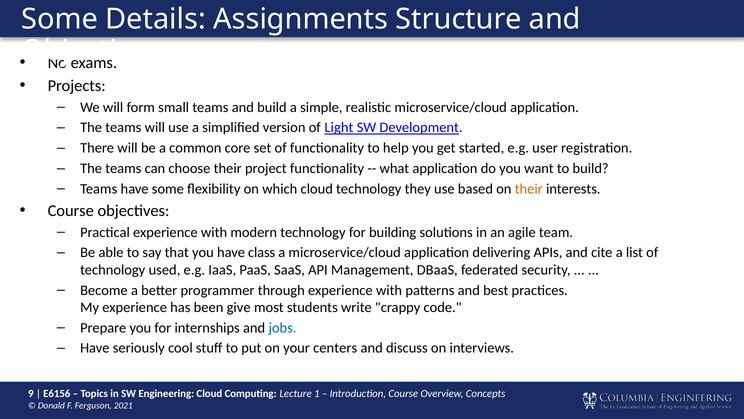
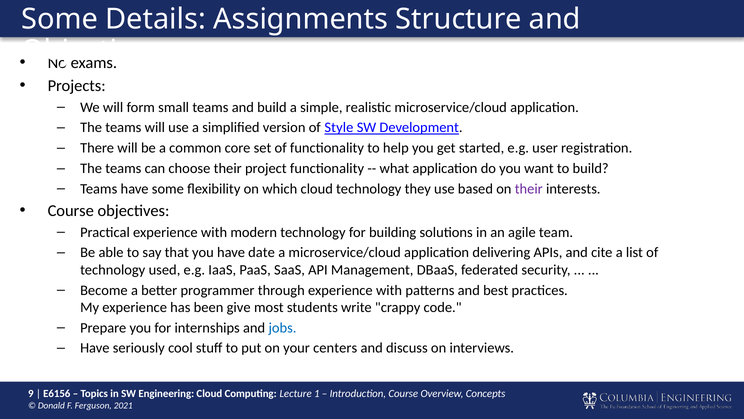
Light: Light -> Style
their at (529, 189) colour: orange -> purple
class: class -> date
